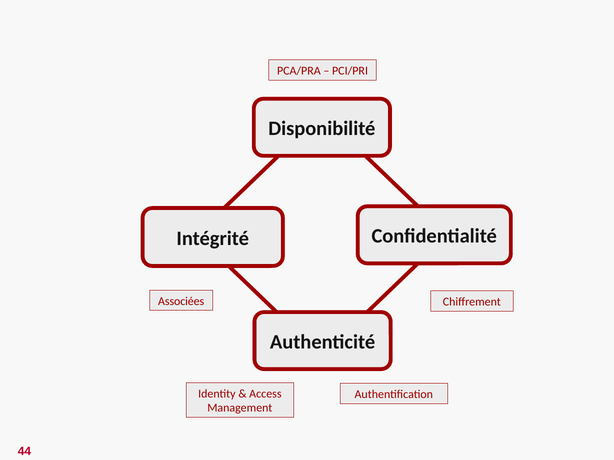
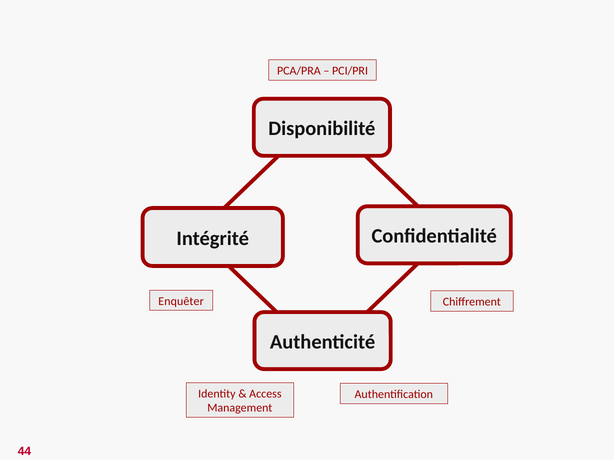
Associées: Associées -> Enquêter
